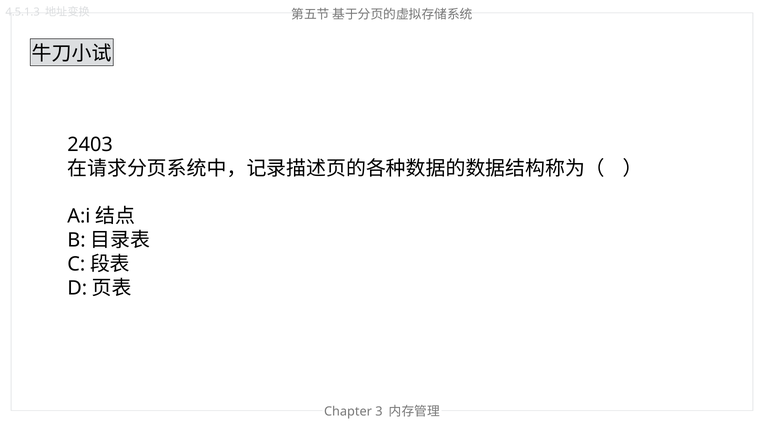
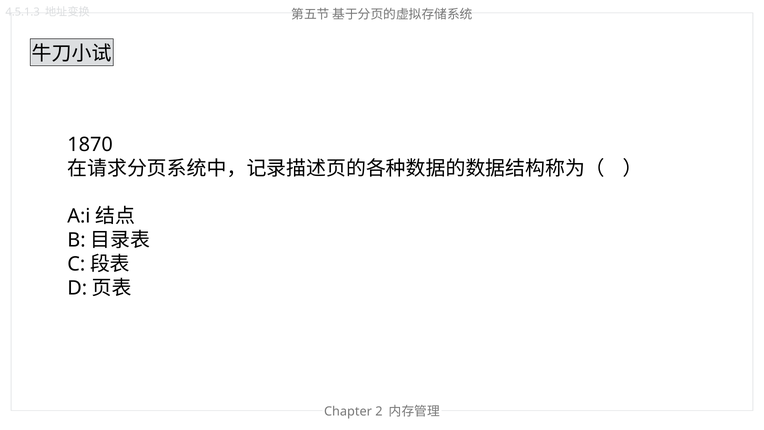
2403: 2403 -> 1870
3: 3 -> 2
